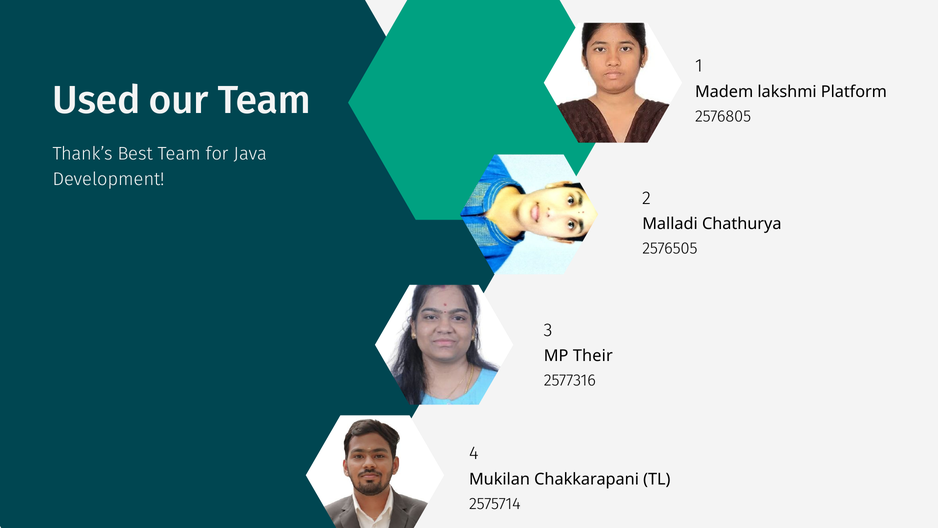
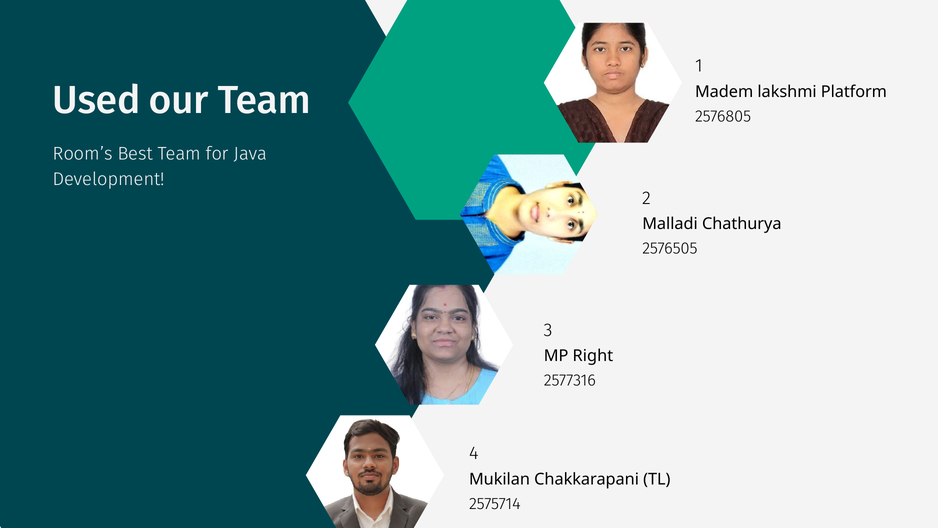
Thank’s: Thank’s -> Room’s
Their: Their -> Right
